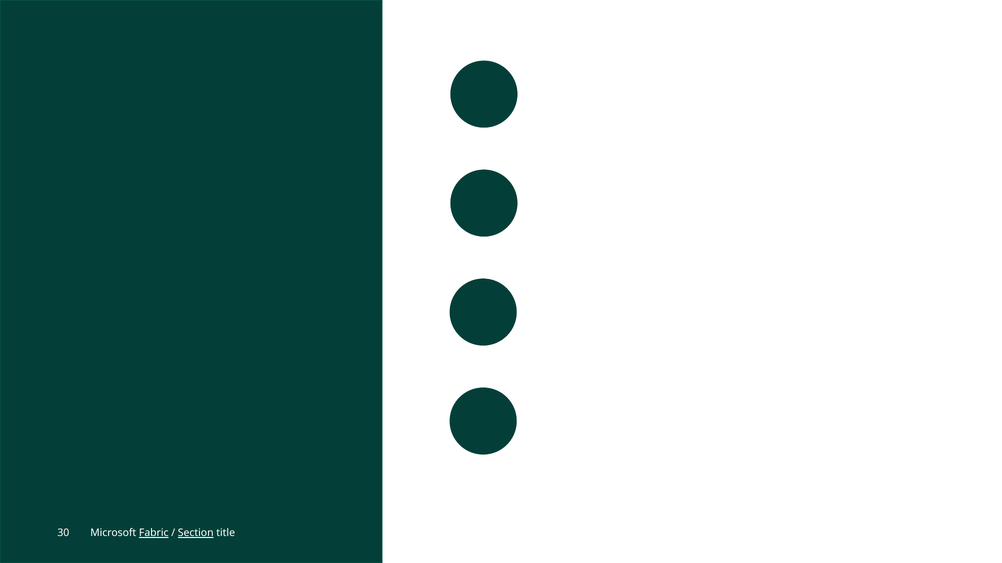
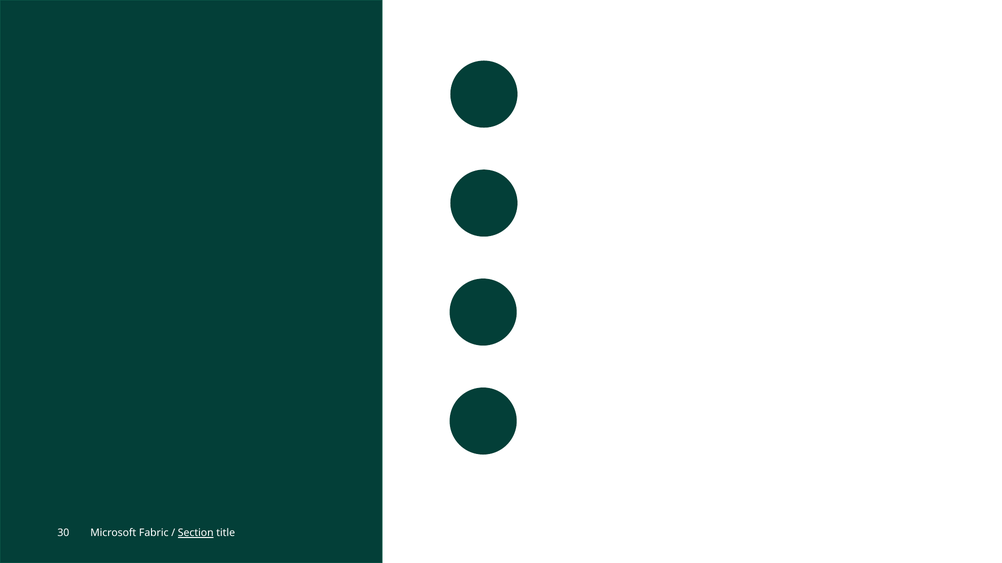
Fabric underline: present -> none
